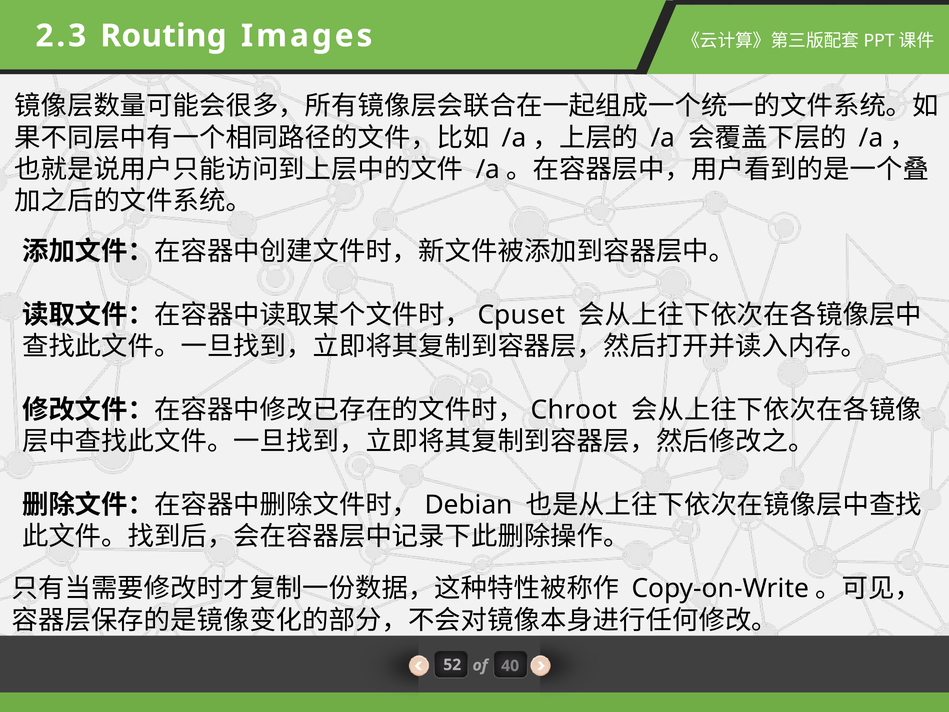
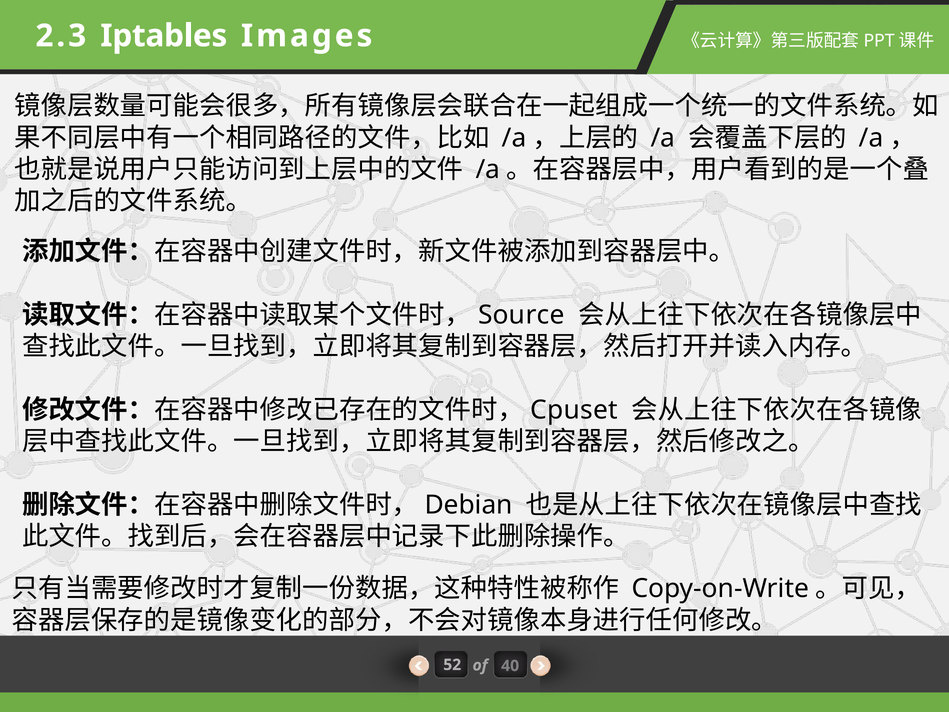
Routing: Routing -> Iptables
Cpuset: Cpuset -> Source
Chroot: Chroot -> Cpuset
